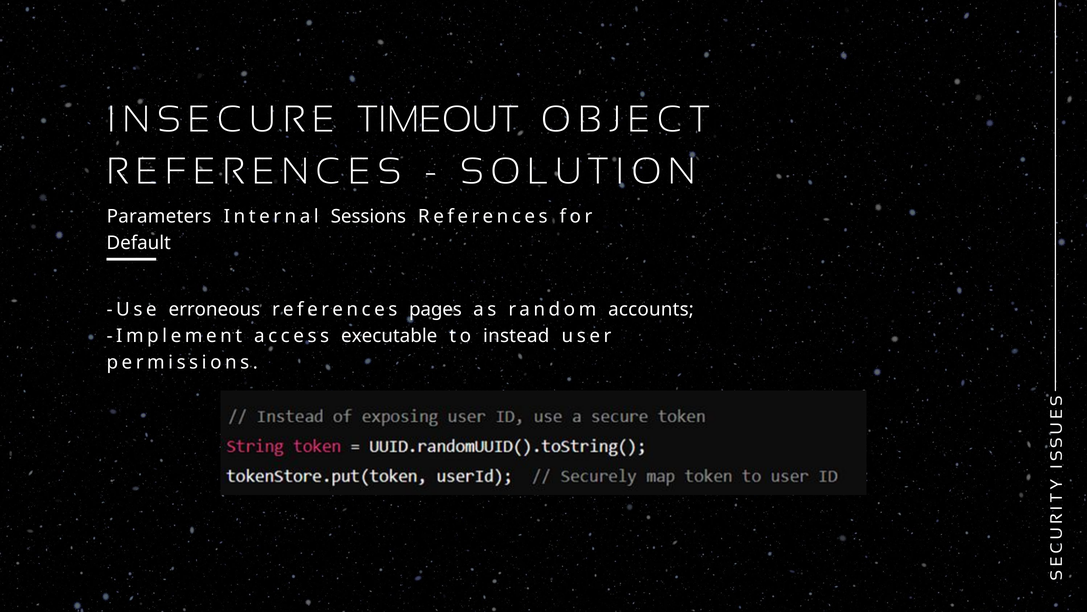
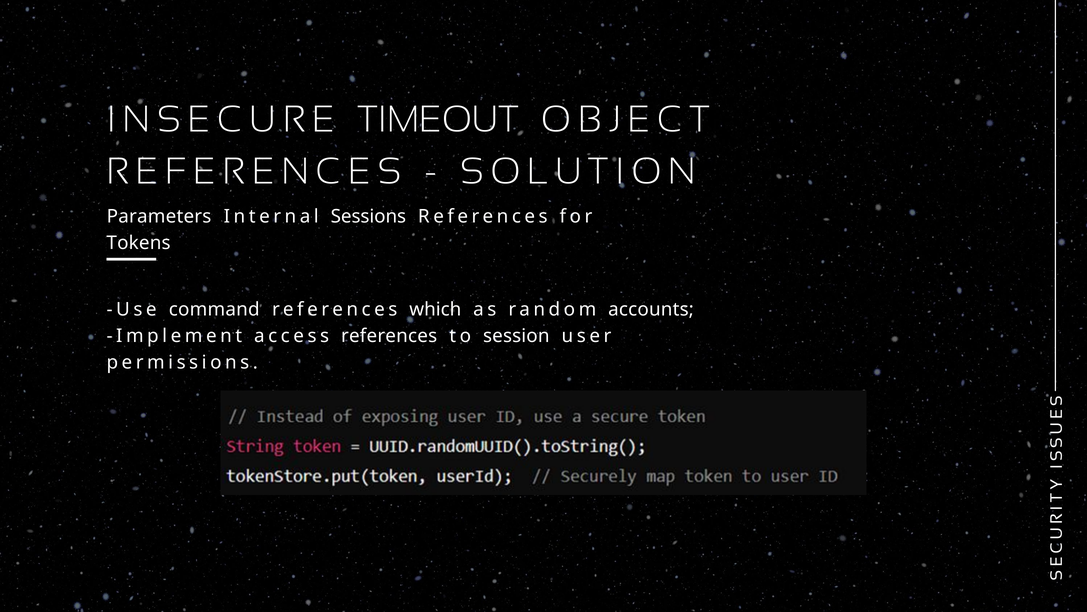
Default: Default -> Tokens
erroneous: erroneous -> command
pages: pages -> which
access executable: executable -> references
instead: instead -> session
